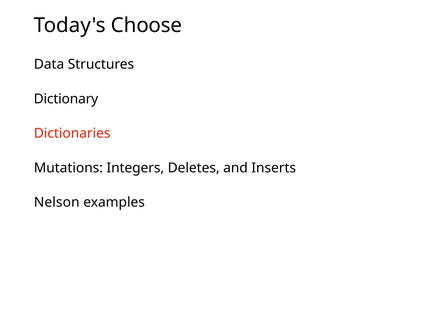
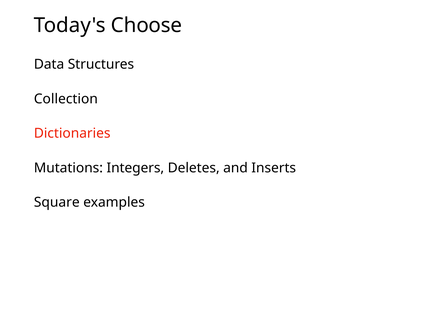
Dictionary: Dictionary -> Collection
Nelson: Nelson -> Square
